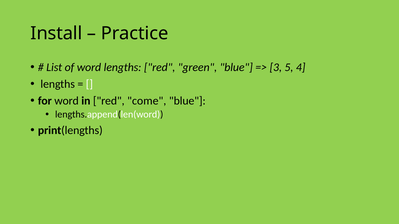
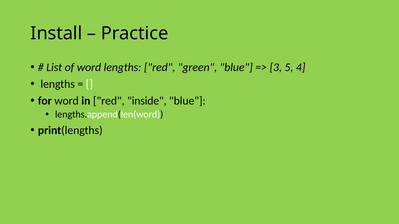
come: come -> inside
